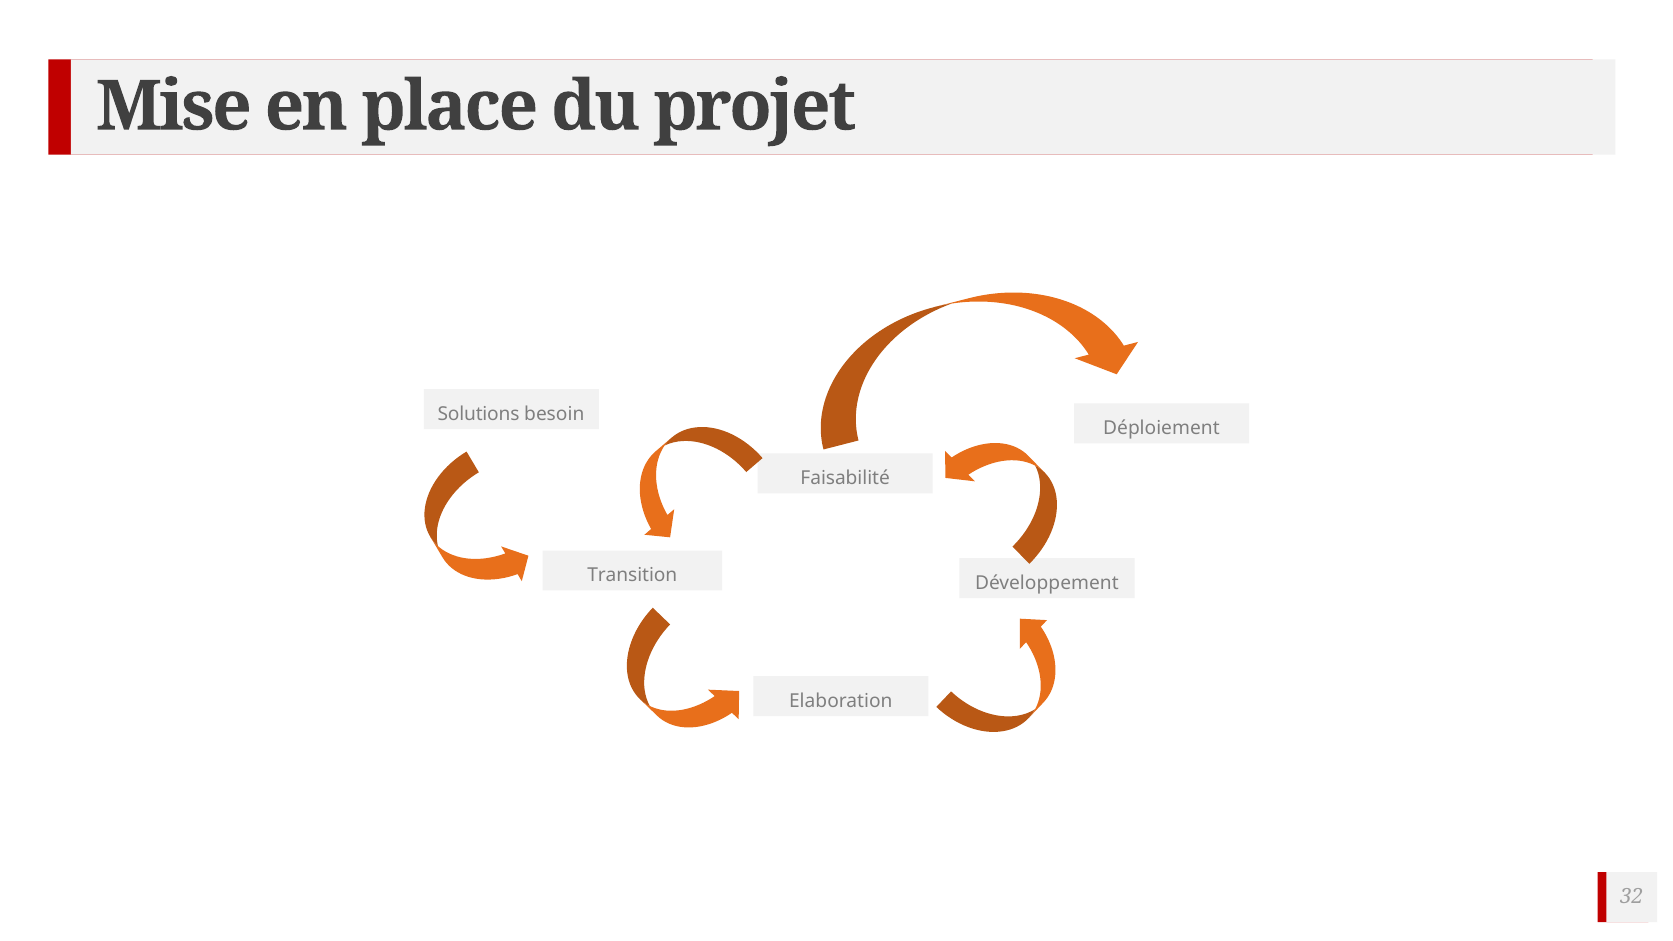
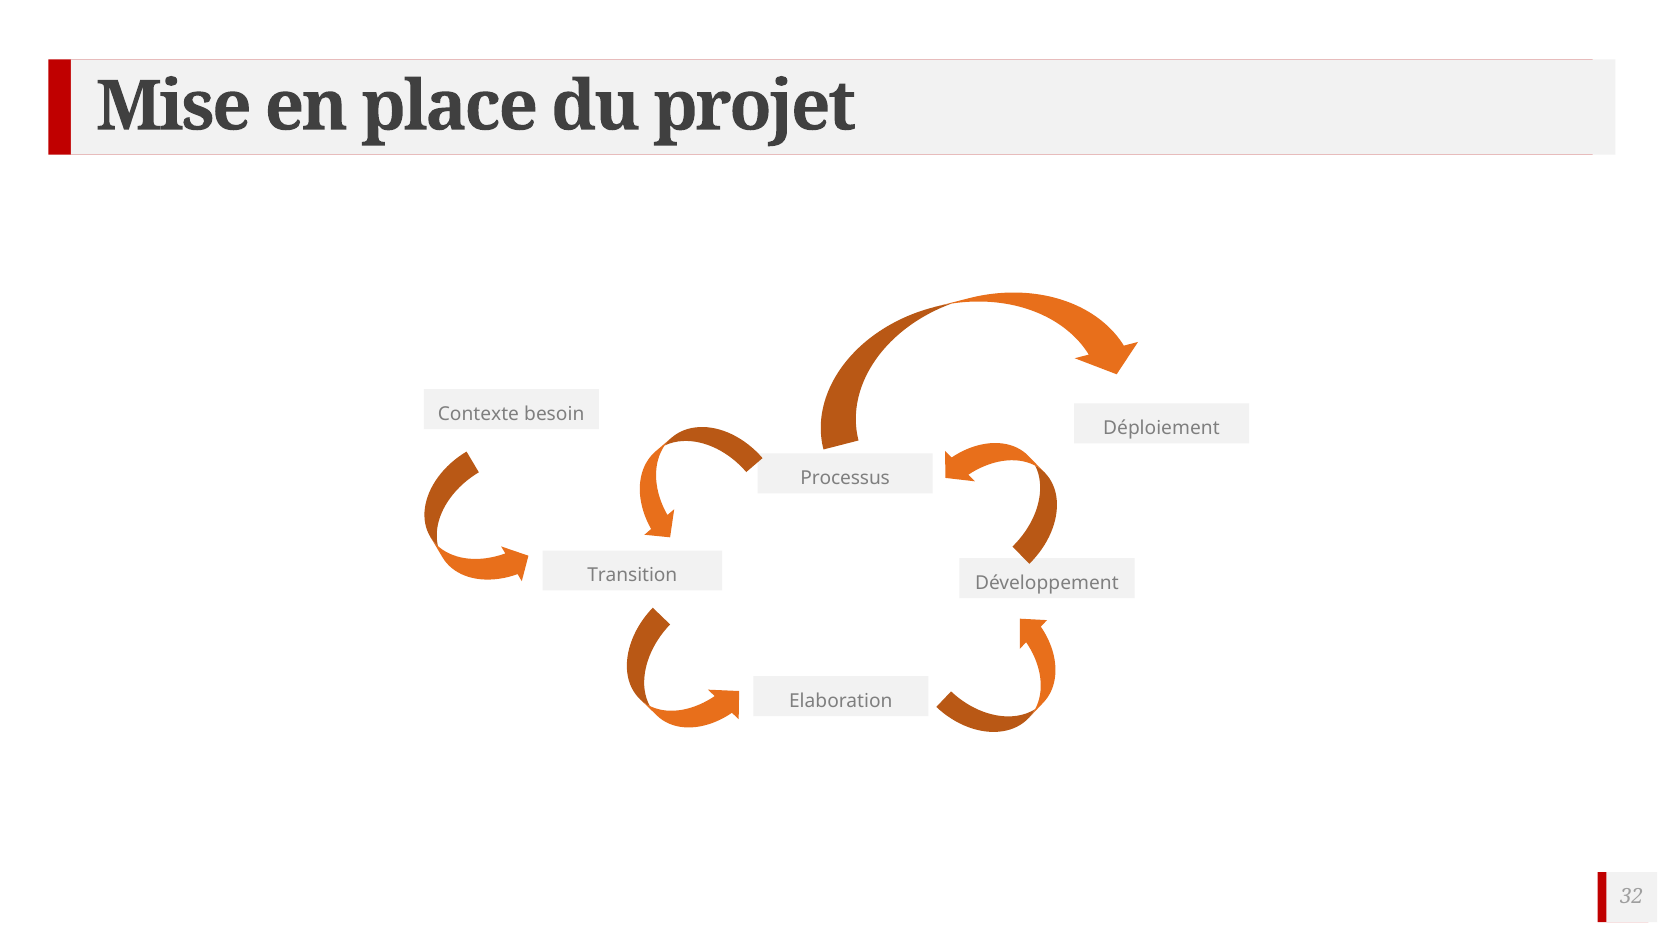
Solutions: Solutions -> Contexte
Faisabilité: Faisabilité -> Processus
